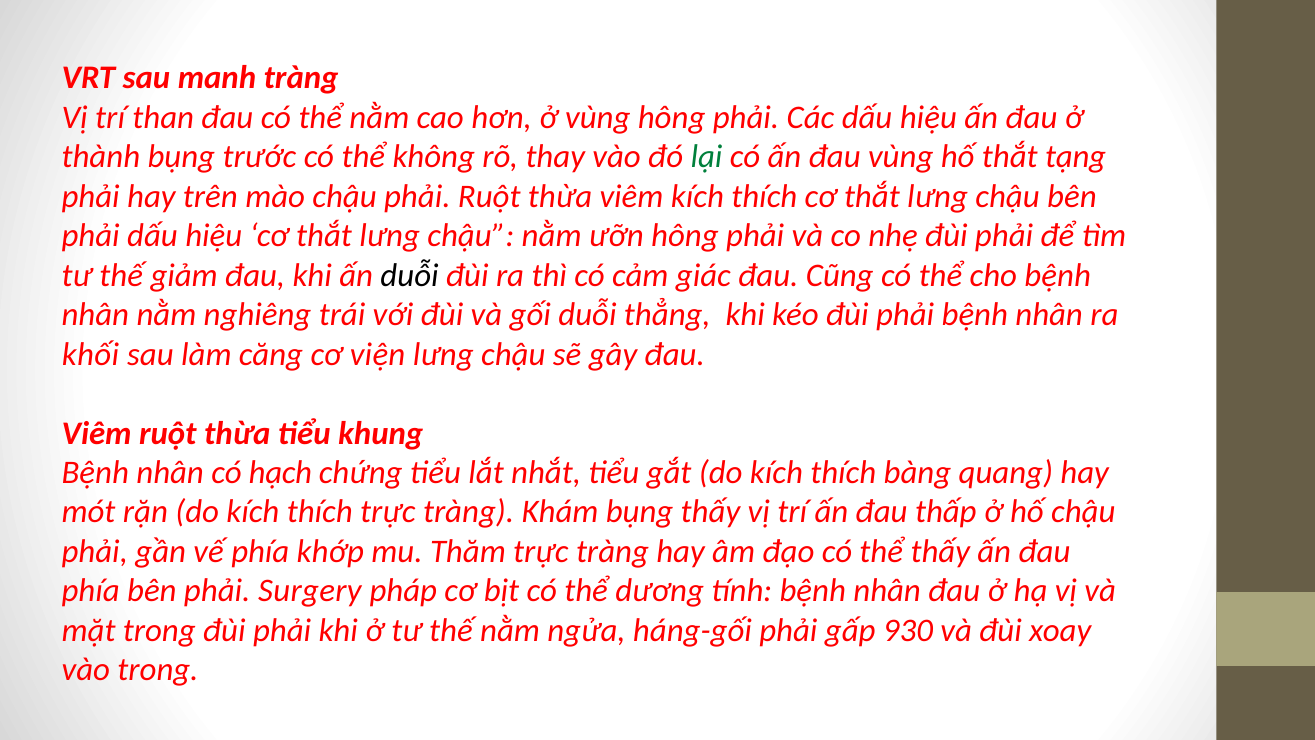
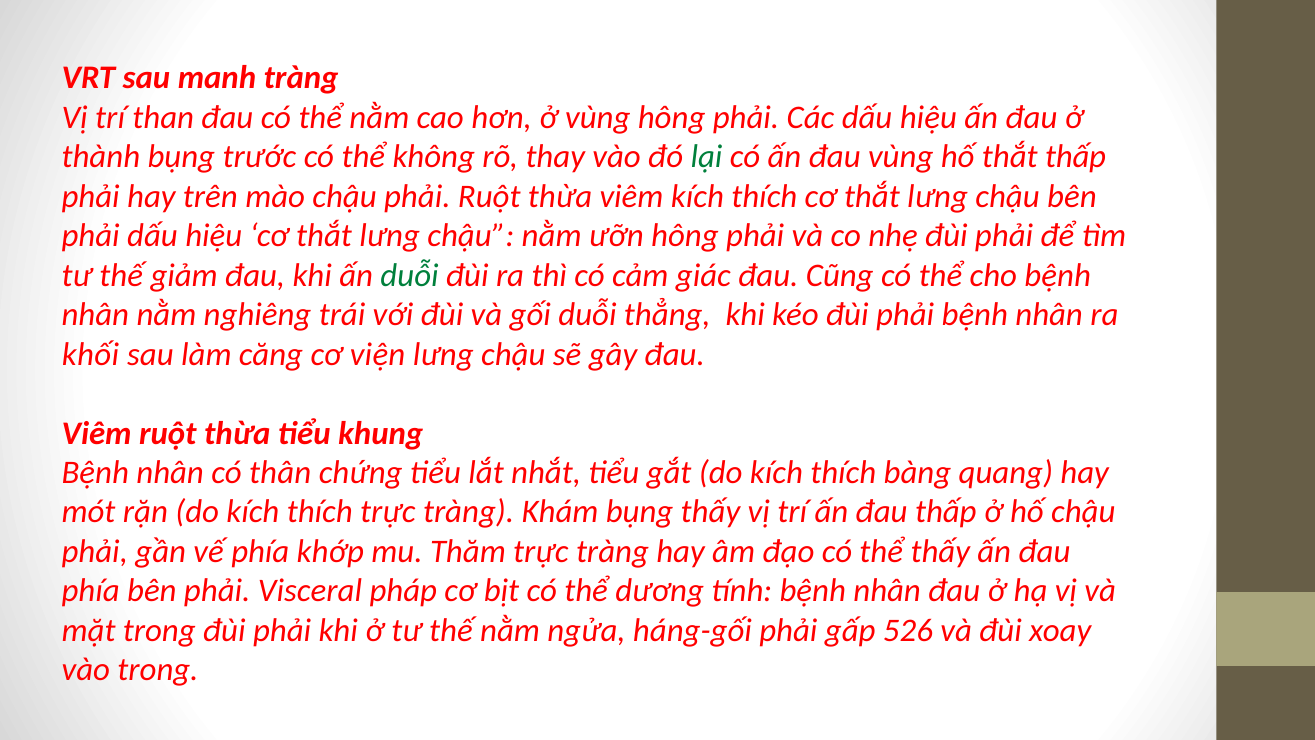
thắt tạng: tạng -> thấp
duỗi at (410, 275) colour: black -> green
hạch: hạch -> thân
Surgery: Surgery -> Visceral
930: 930 -> 526
